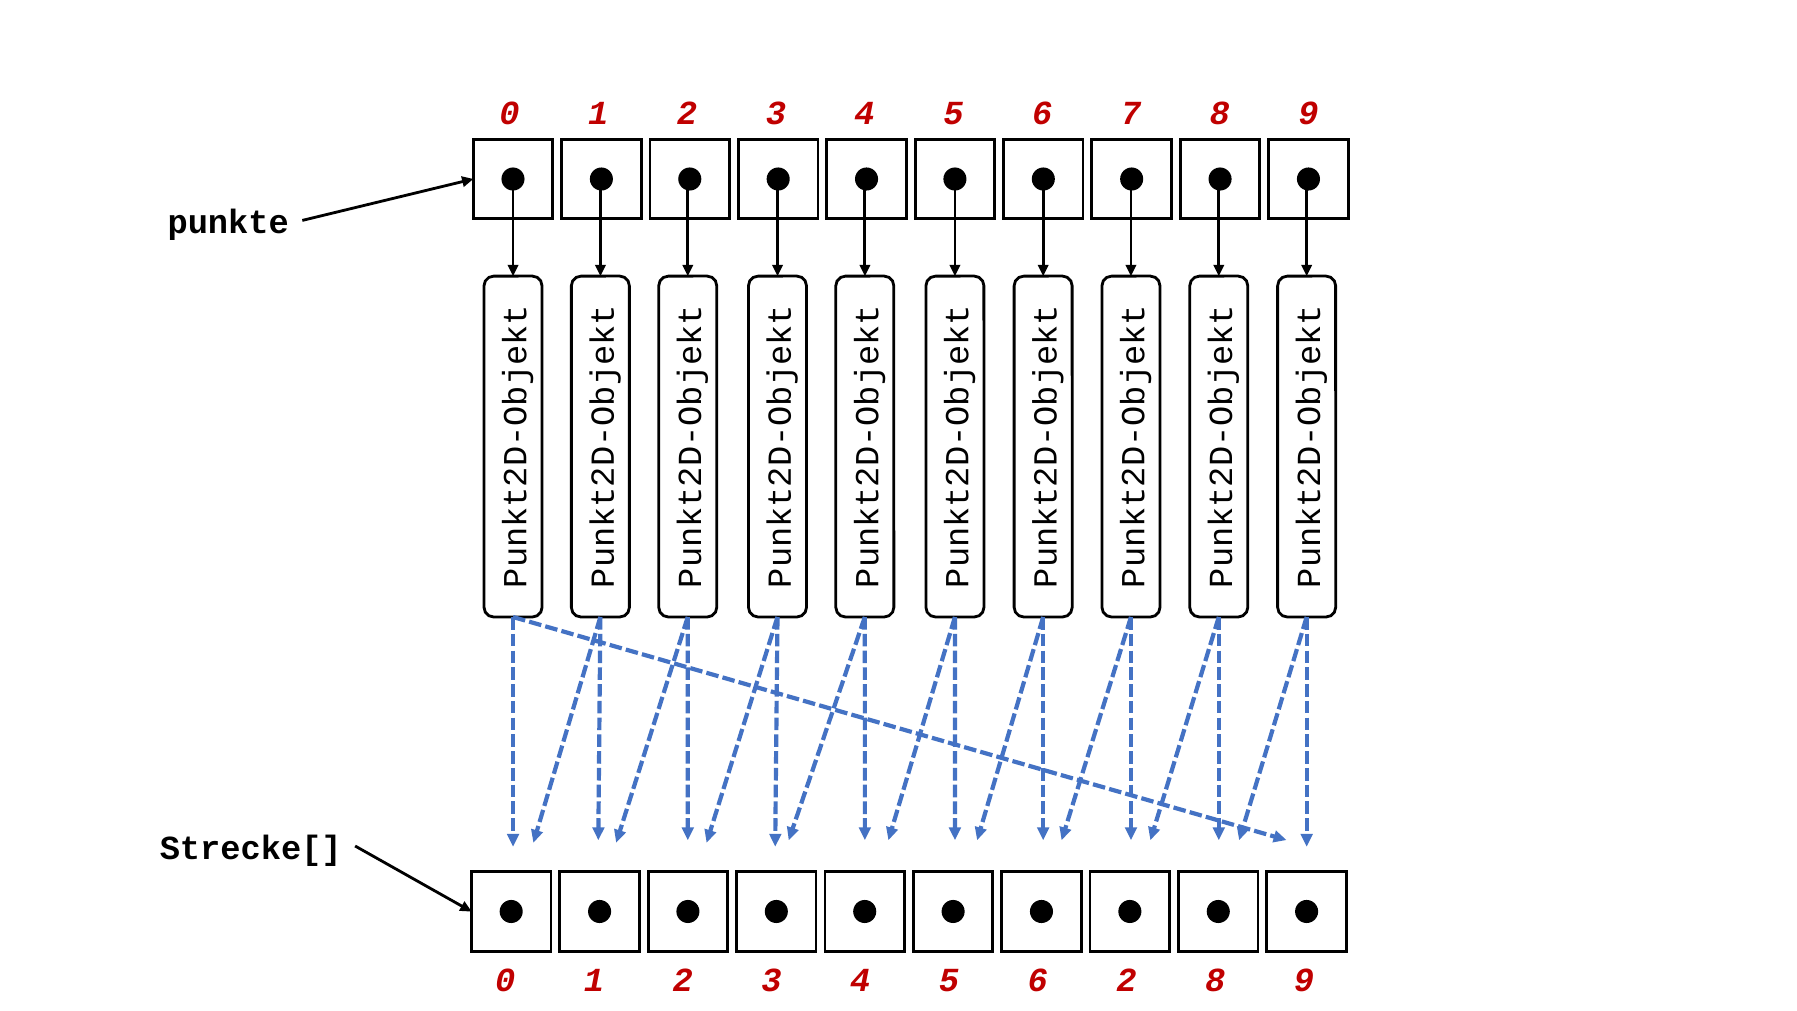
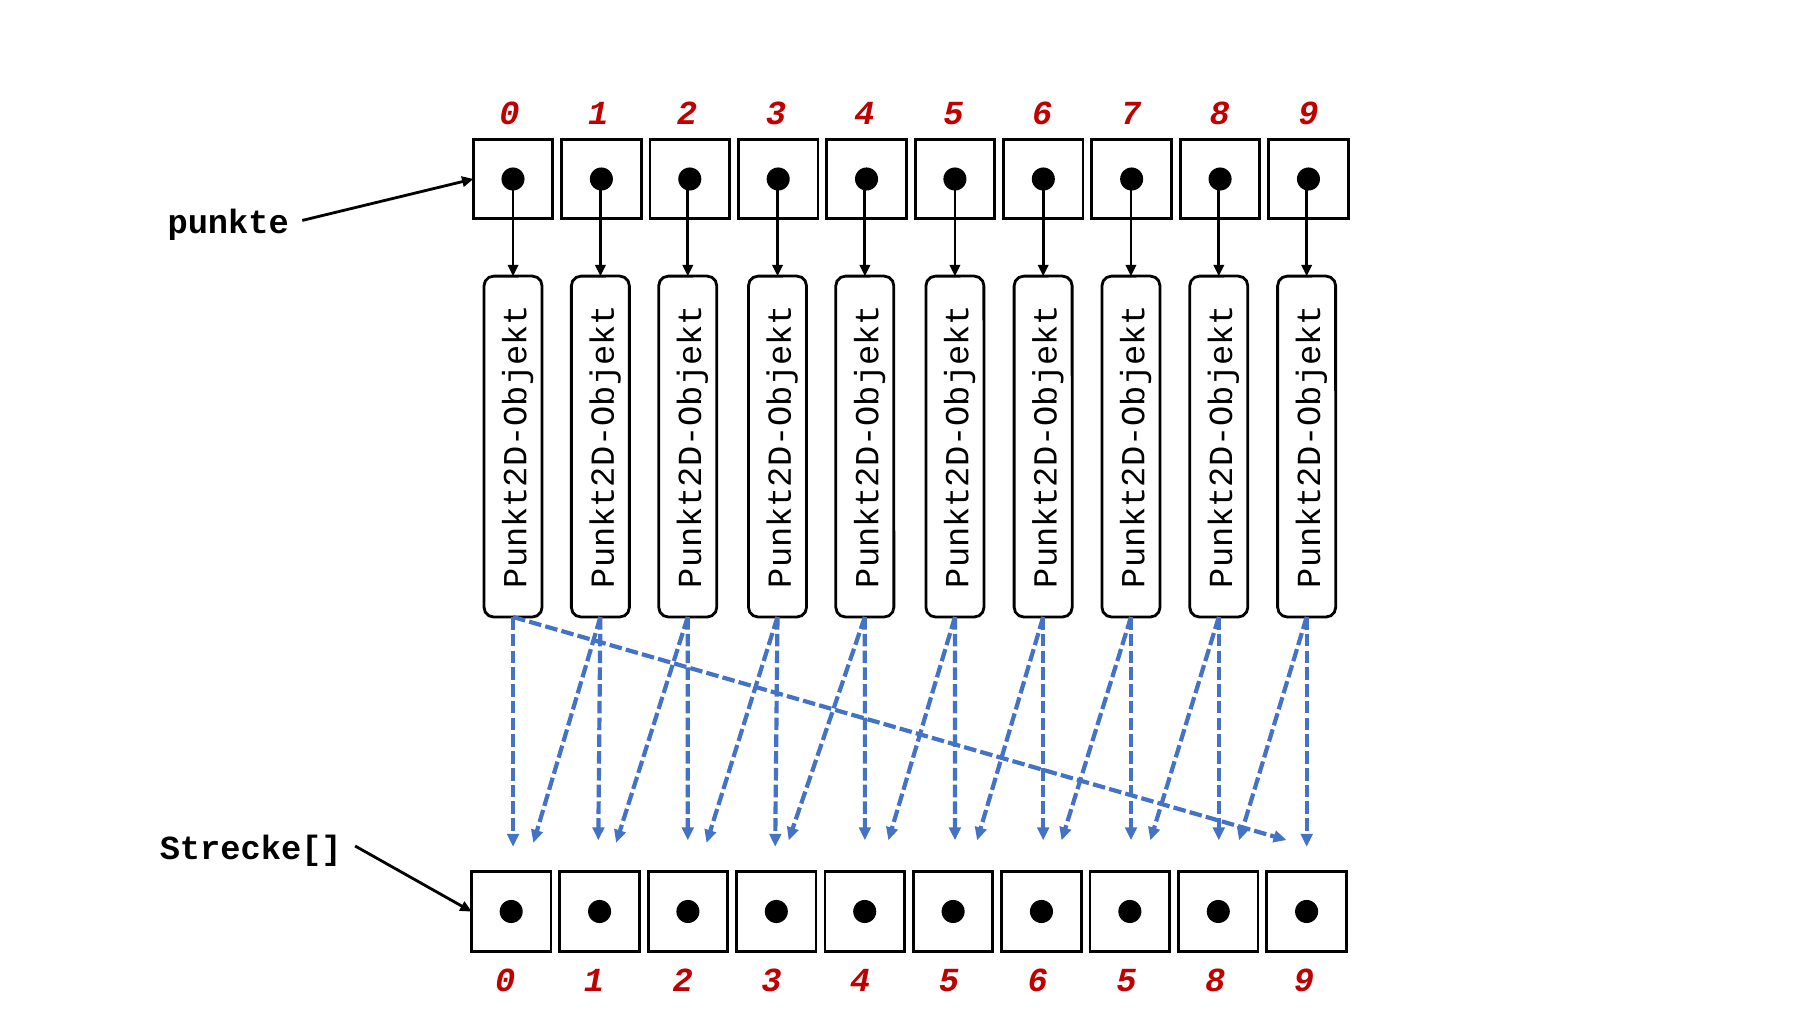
6 2: 2 -> 5
